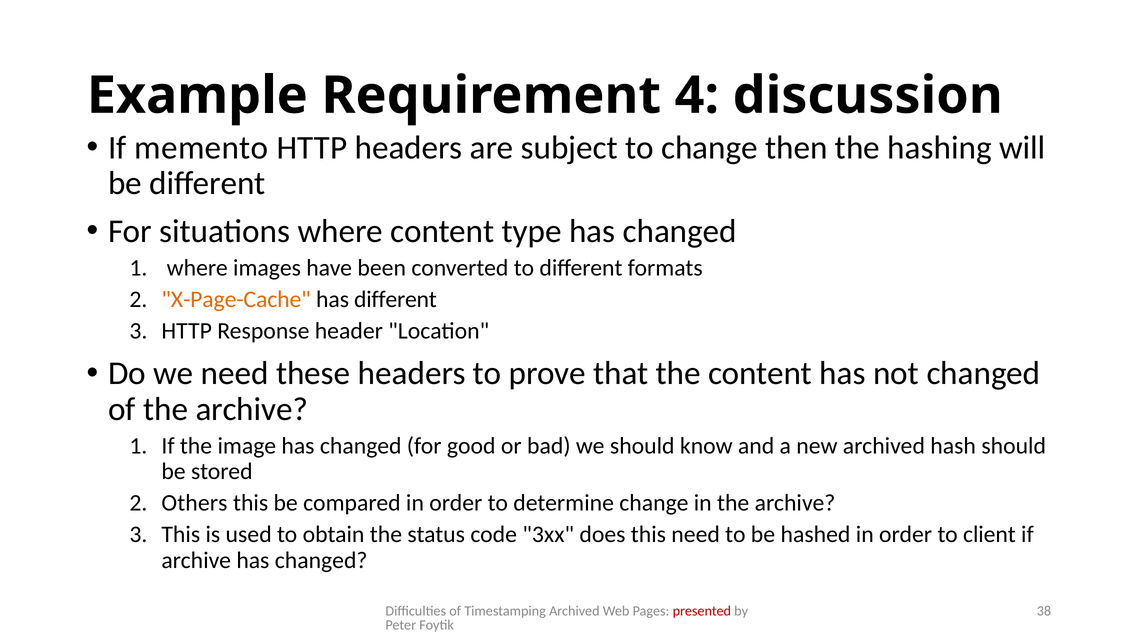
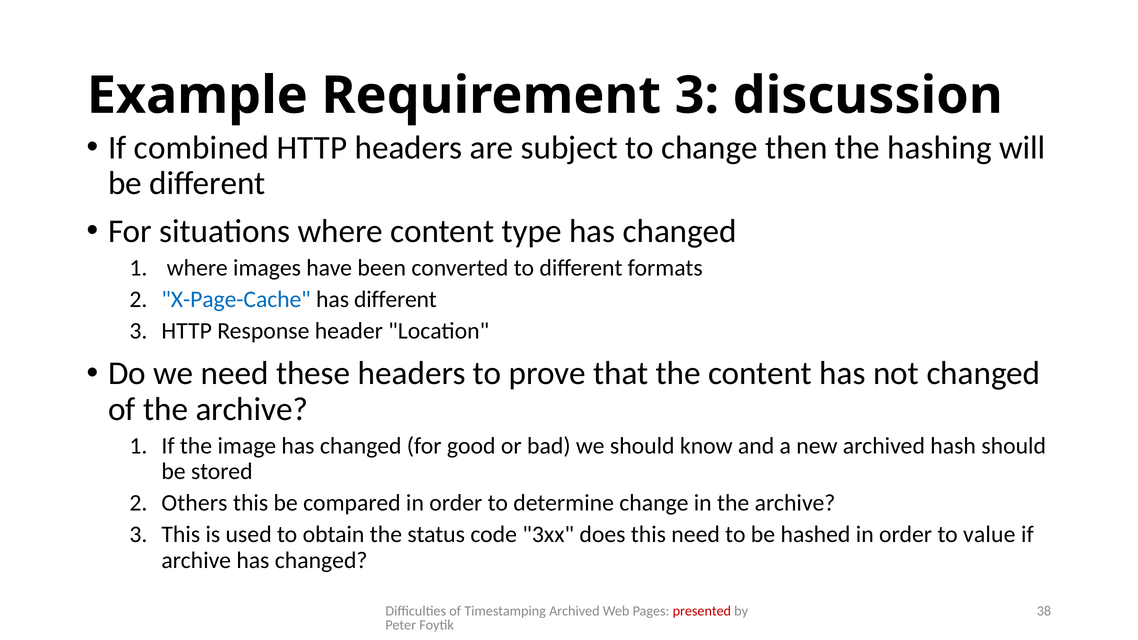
Requirement 4: 4 -> 3
memento: memento -> combined
X-Page-Cache colour: orange -> blue
client: client -> value
